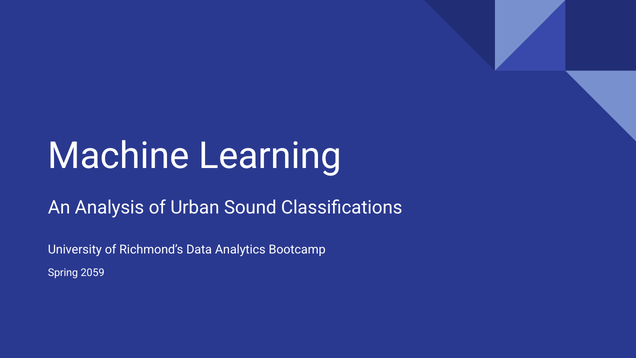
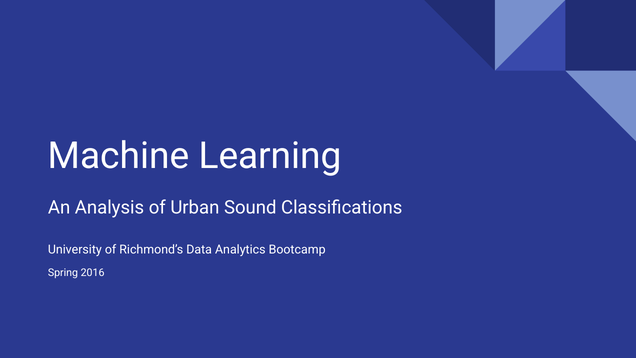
2059: 2059 -> 2016
